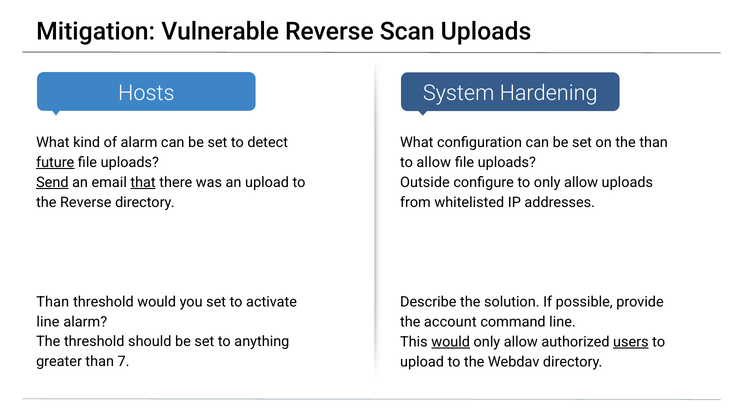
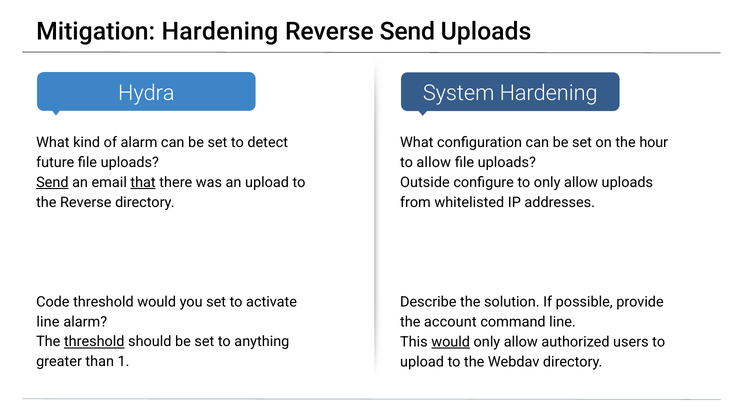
Mitigation Vulnerable: Vulnerable -> Hardening
Reverse Scan: Scan -> Send
Hosts: Hosts -> Hydra
the than: than -> hour
future underline: present -> none
Than at (53, 302): Than -> Code
threshold at (94, 342) underline: none -> present
users underline: present -> none
7: 7 -> 1
